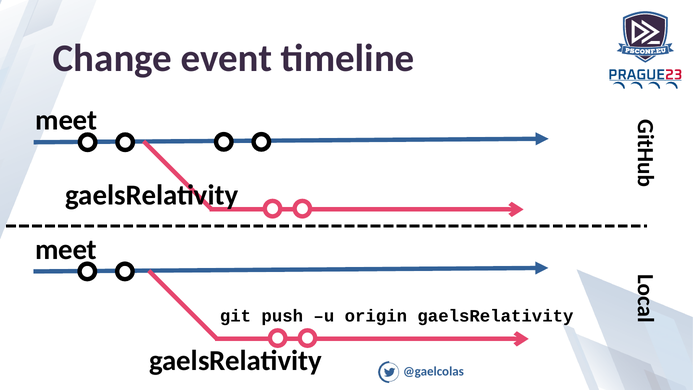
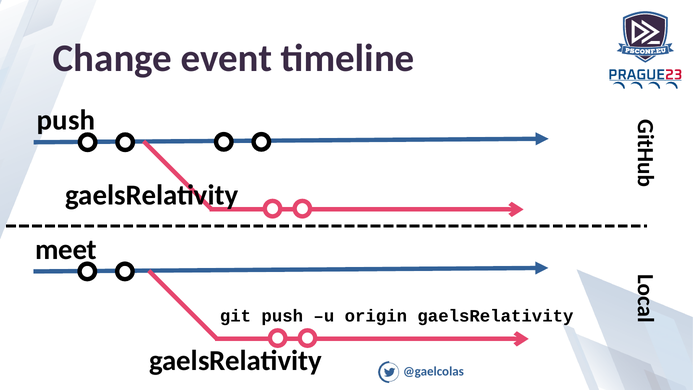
meet at (66, 120): meet -> push
